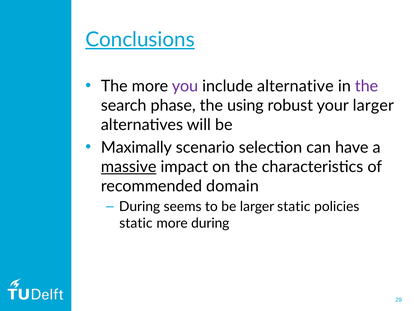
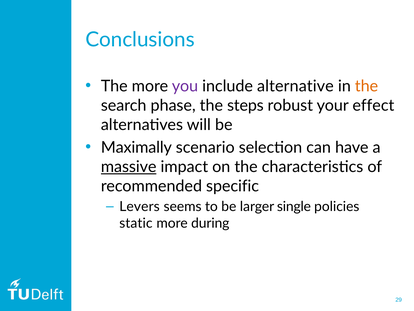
Conclusions underline: present -> none
the at (367, 86) colour: purple -> orange
using: using -> steps
your larger: larger -> effect
domain: domain -> specific
During at (140, 206): During -> Levers
larger static: static -> single
